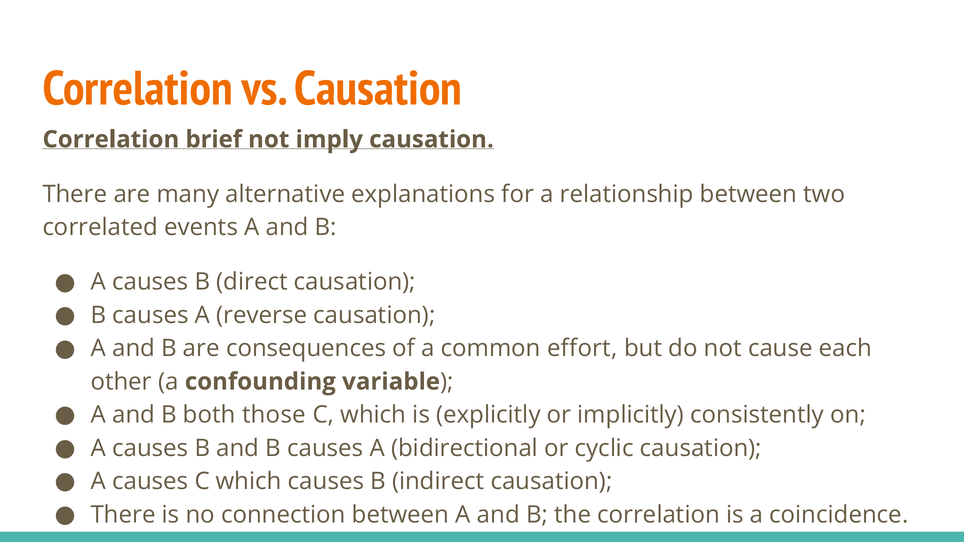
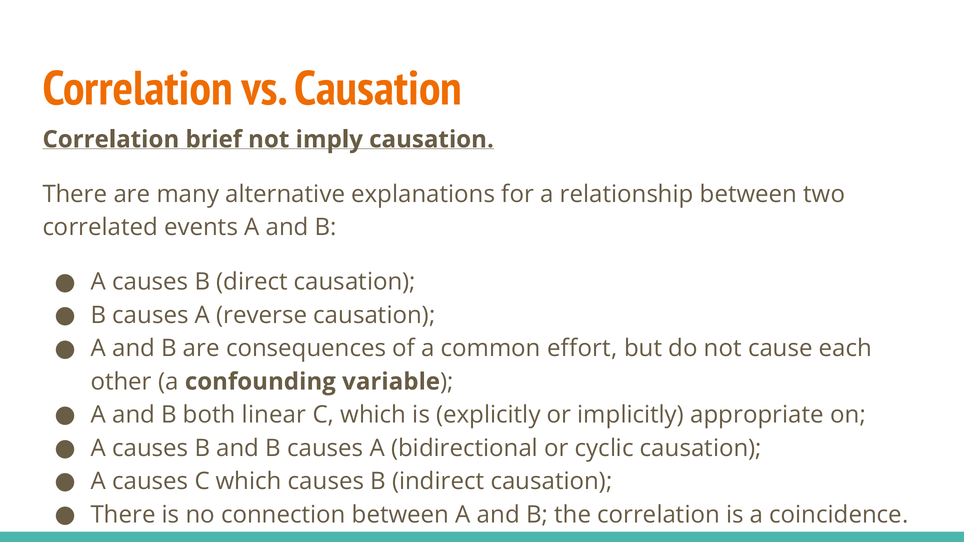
those: those -> linear
consistently: consistently -> appropriate
